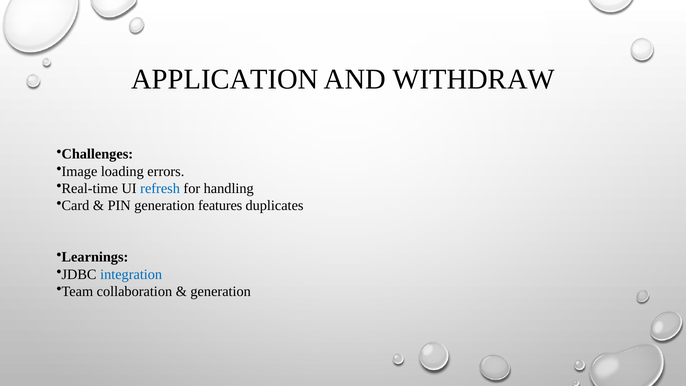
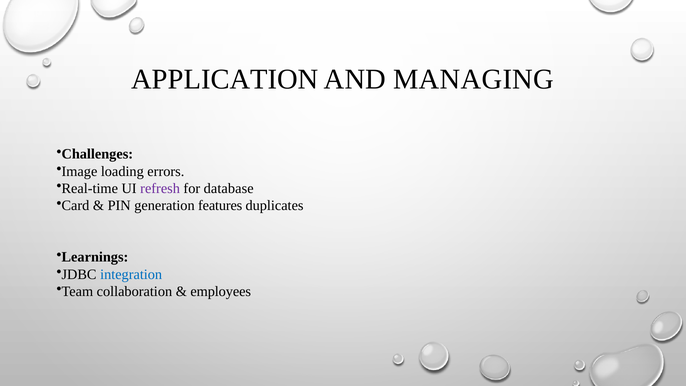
WITHDRAW: WITHDRAW -> MANAGING
refresh colour: blue -> purple
handling: handling -> database
generation at (221, 291): generation -> employees
